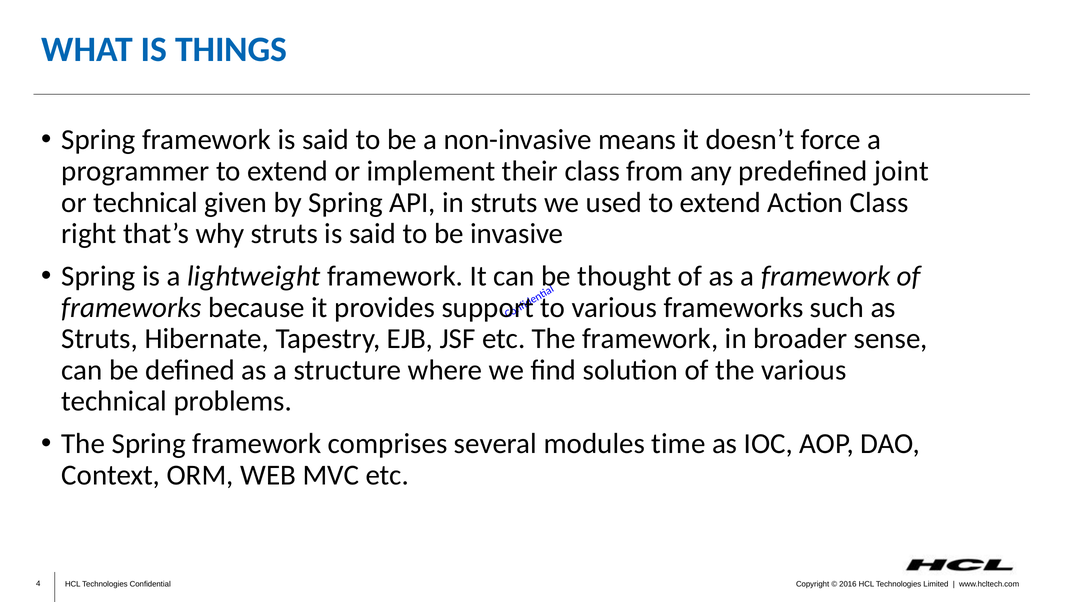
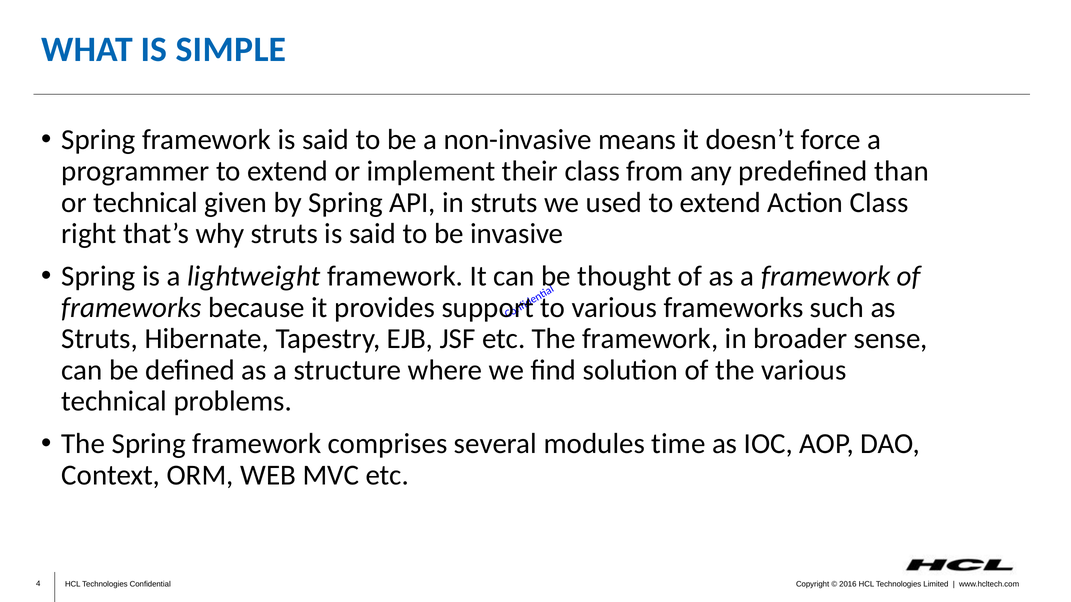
THINGS: THINGS -> SIMPLE
joint: joint -> than
